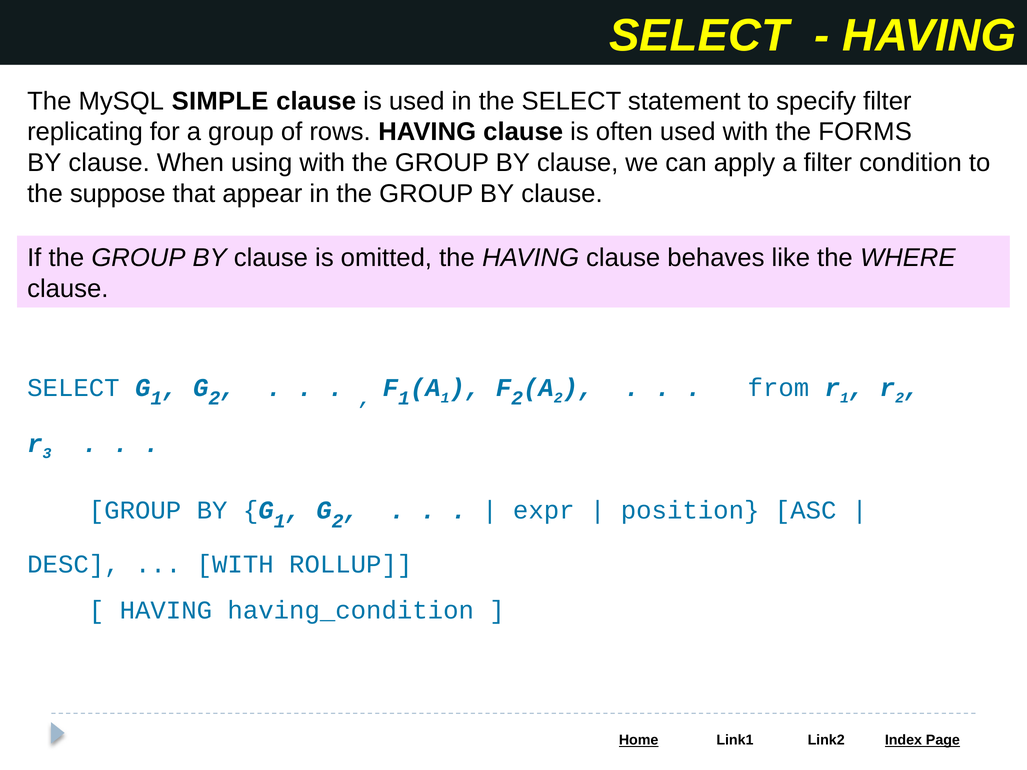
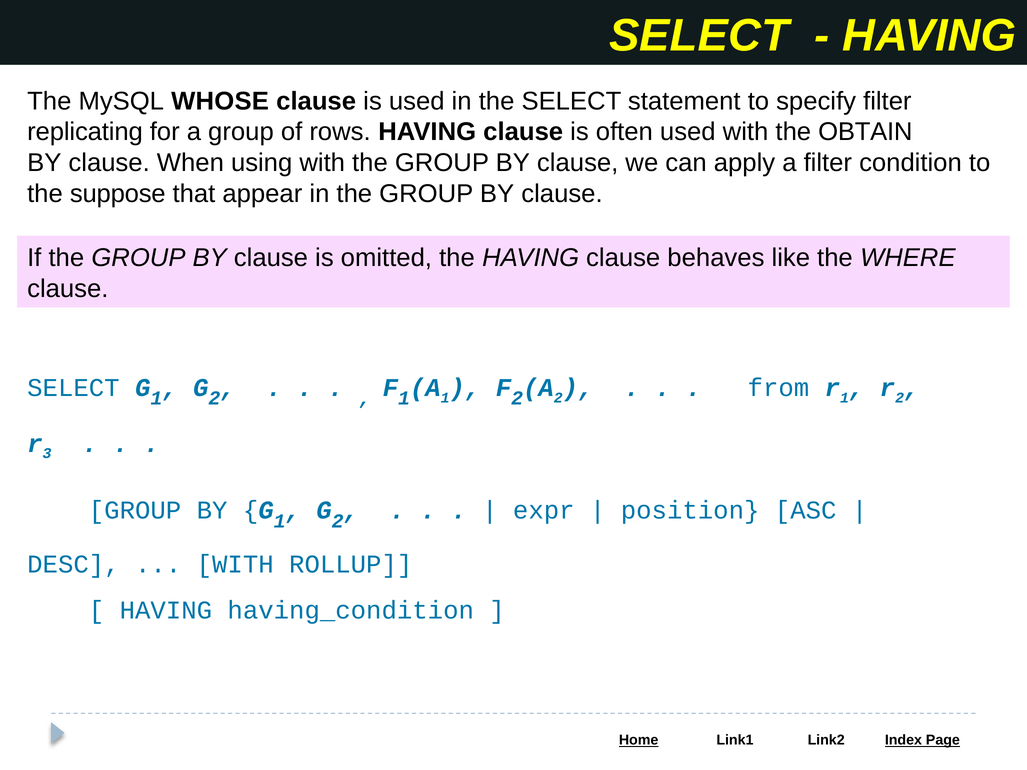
SIMPLE: SIMPLE -> WHOSE
FORMS: FORMS -> OBTAIN
